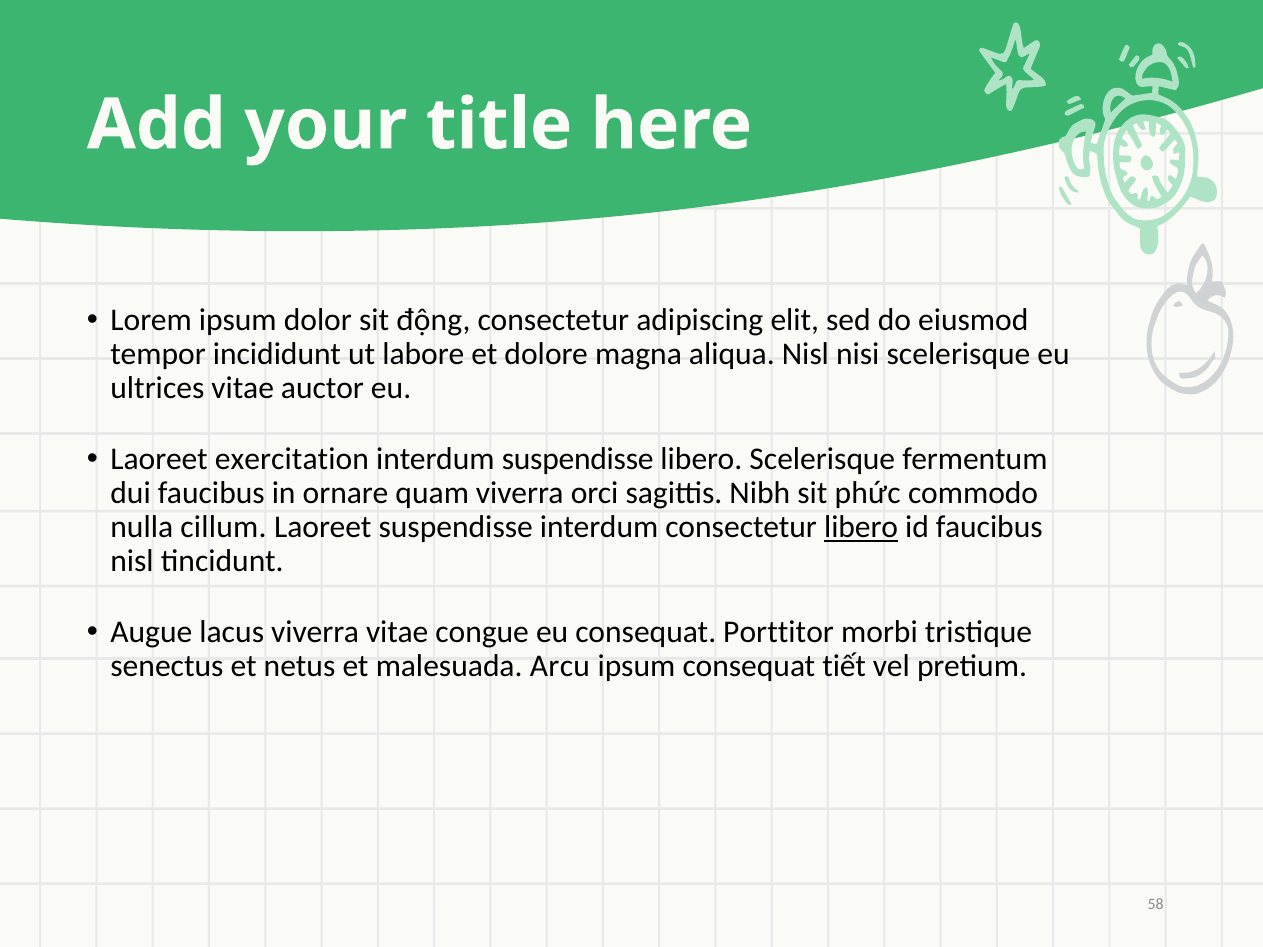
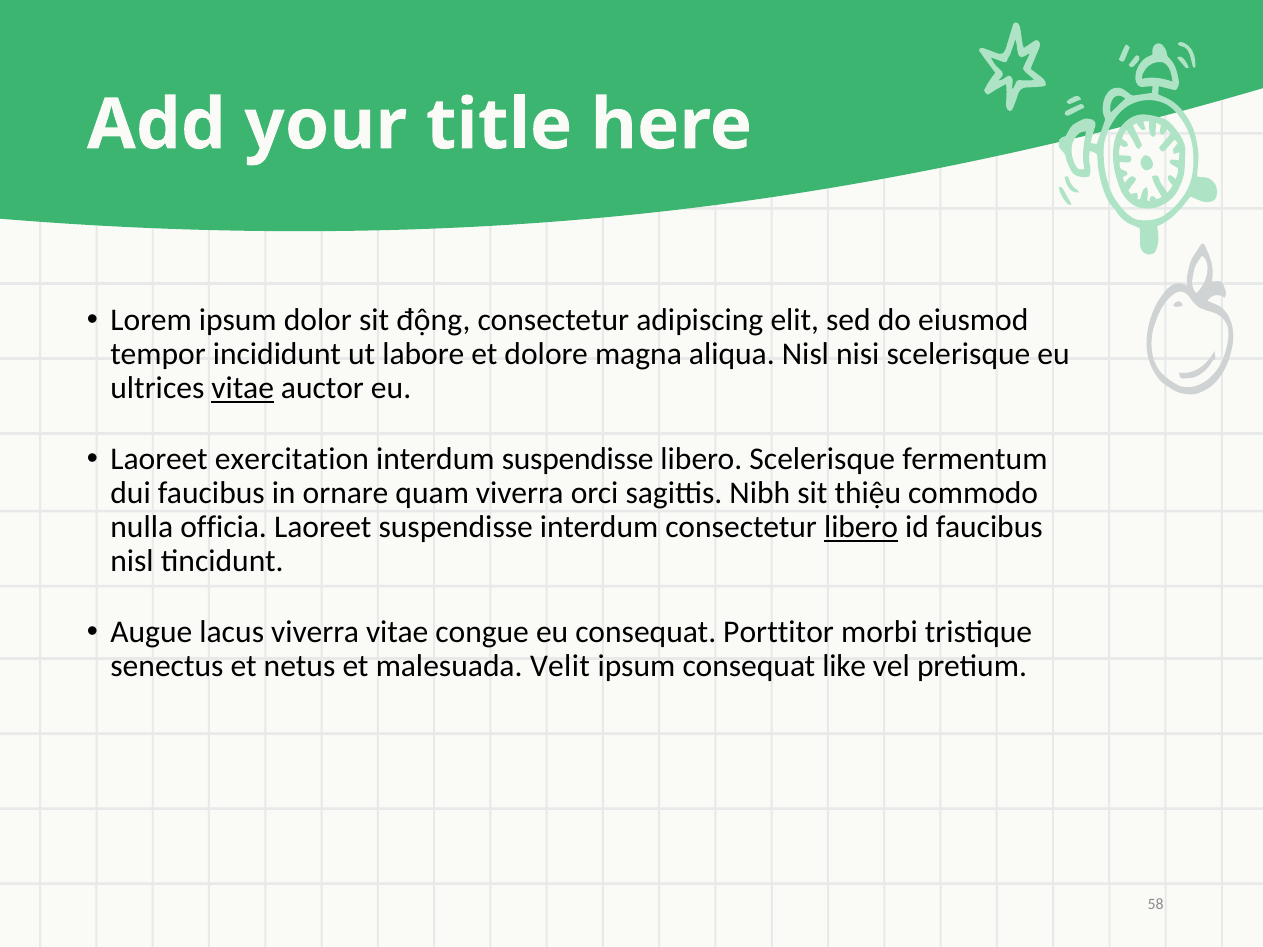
vitae at (243, 388) underline: none -> present
phức: phức -> thiệu
cillum: cillum -> officia
Arcu: Arcu -> Velit
tiết: tiết -> like
